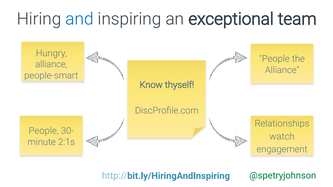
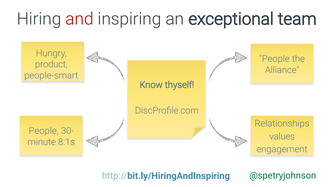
and colour: blue -> red
alliance at (51, 65): alliance -> product
watch: watch -> values
2:1s: 2:1s -> 8:1s
